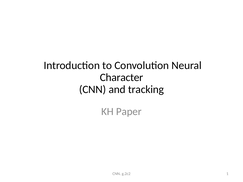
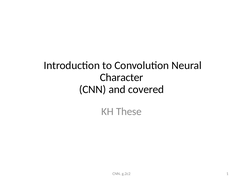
tracking: tracking -> covered
Paper: Paper -> These
